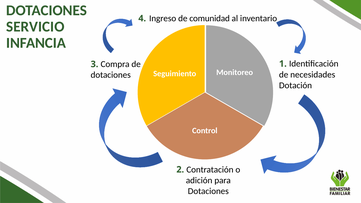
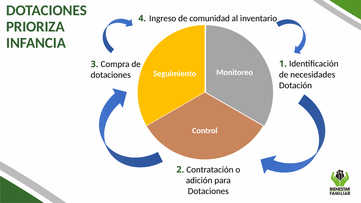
SERVICIO: SERVICIO -> PRIORIZA
